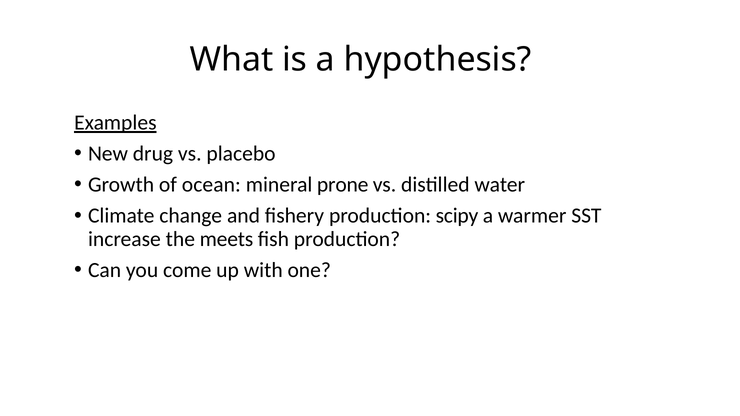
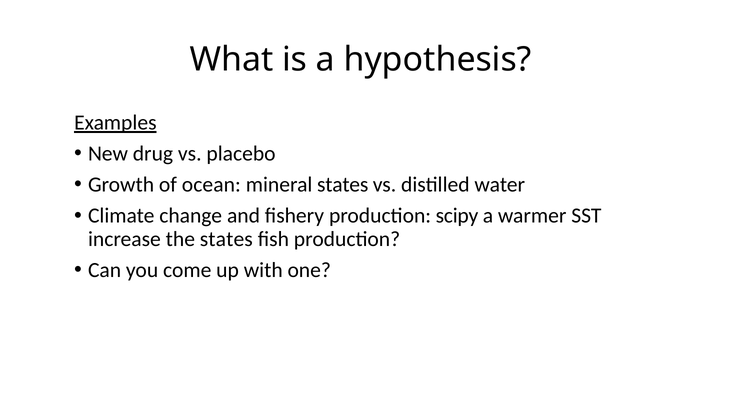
mineral prone: prone -> states
the meets: meets -> states
